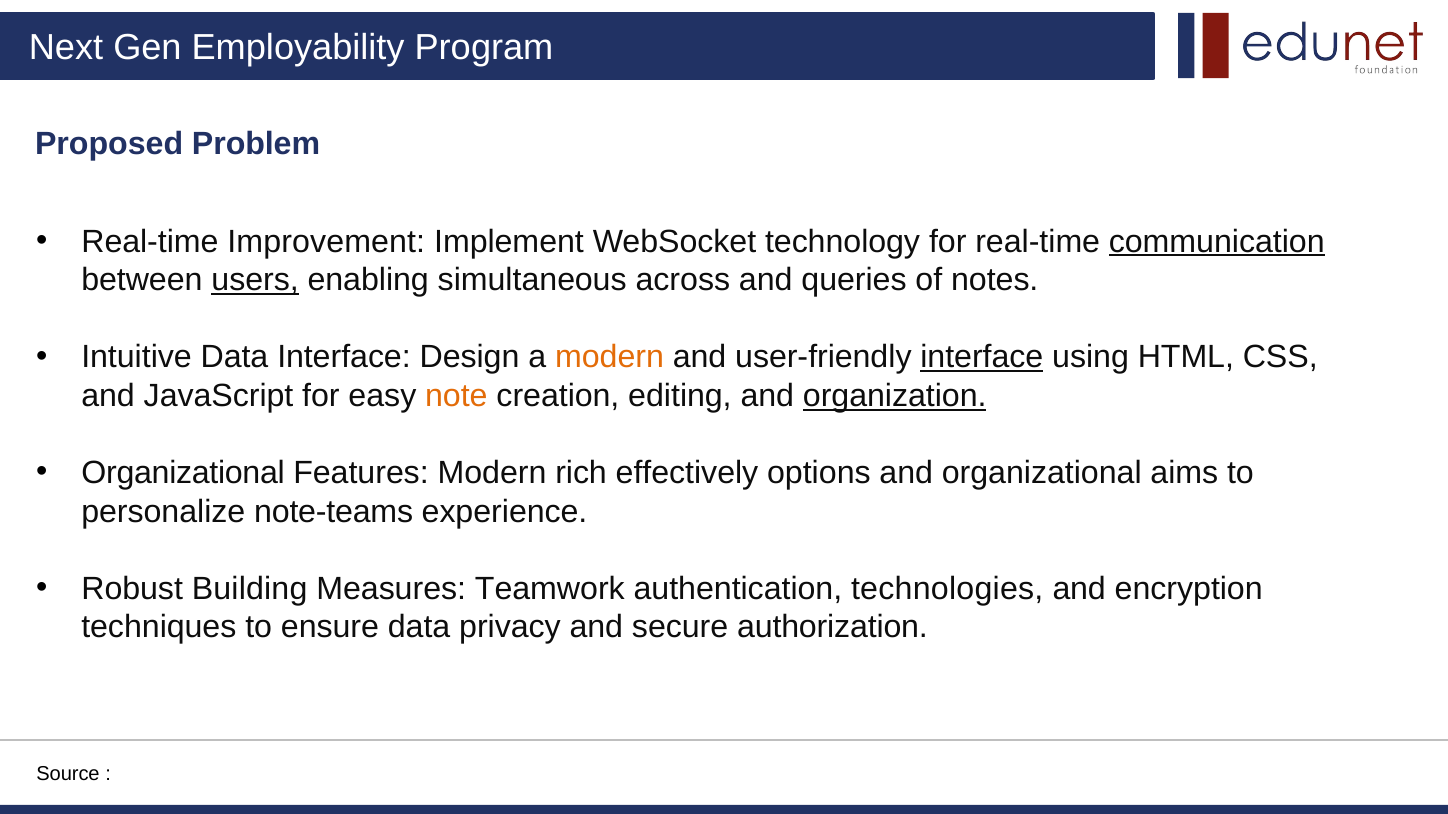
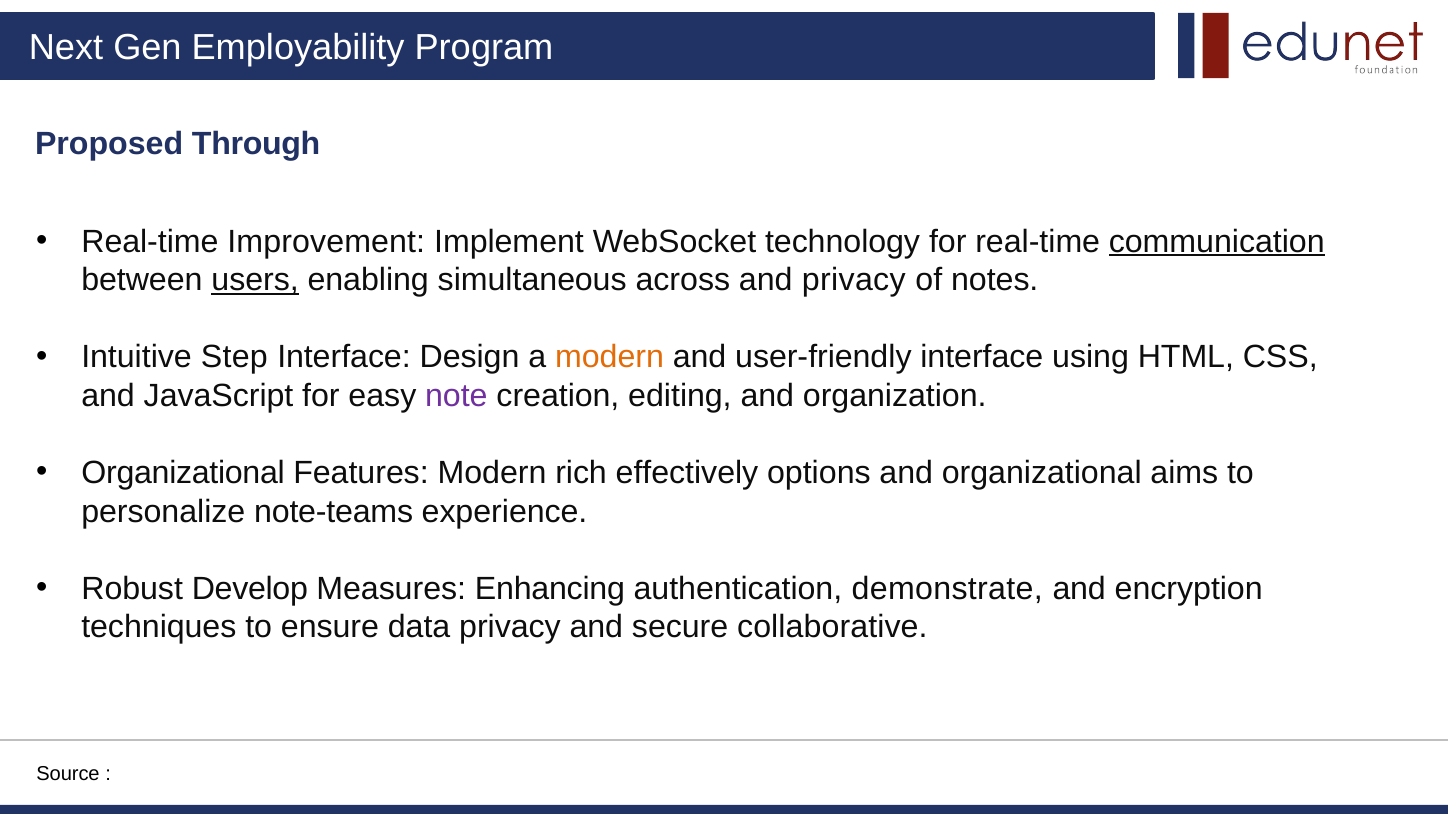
Problem: Problem -> Through
and queries: queries -> privacy
Intuitive Data: Data -> Step
interface at (982, 358) underline: present -> none
note colour: orange -> purple
organization underline: present -> none
Building: Building -> Develop
Teamwork: Teamwork -> Enhancing
technologies: technologies -> demonstrate
authorization: authorization -> collaborative
